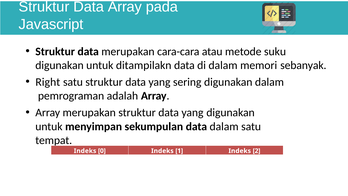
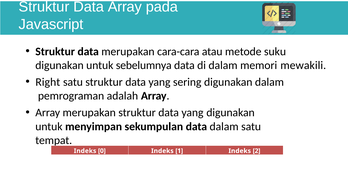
ditampilakn: ditampilakn -> sebelumnya
sebanyak: sebanyak -> mewakili
